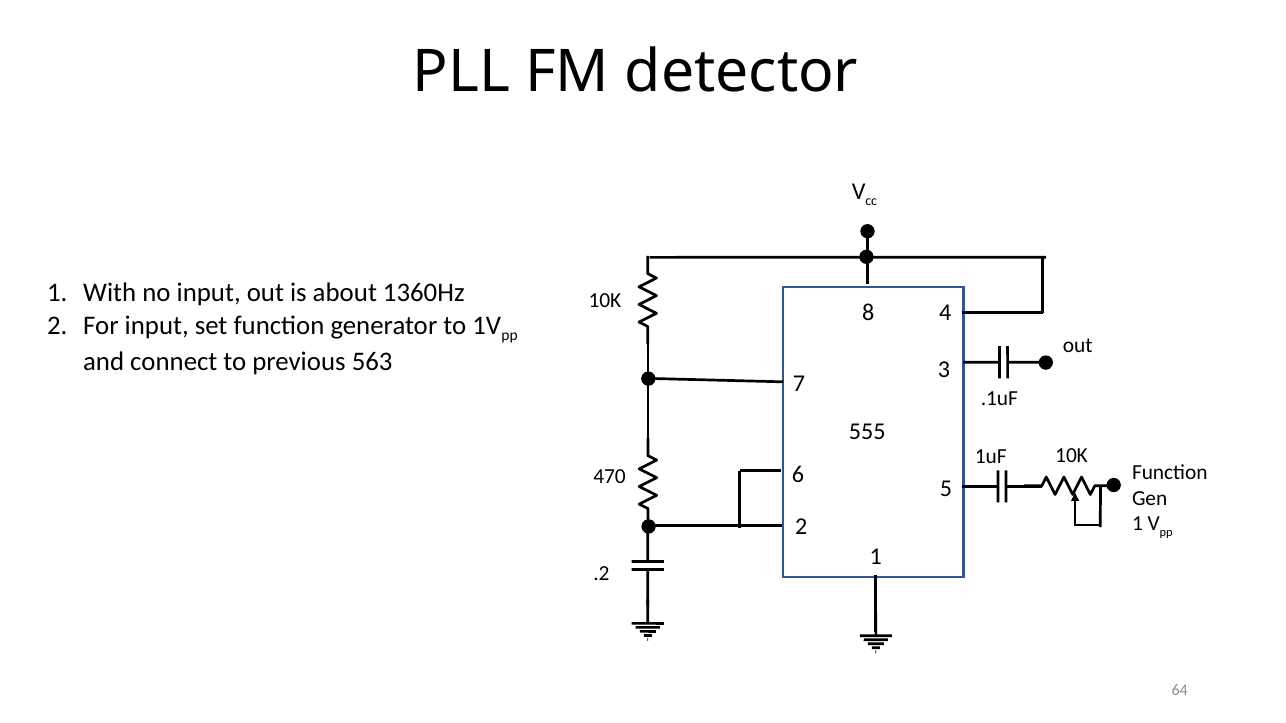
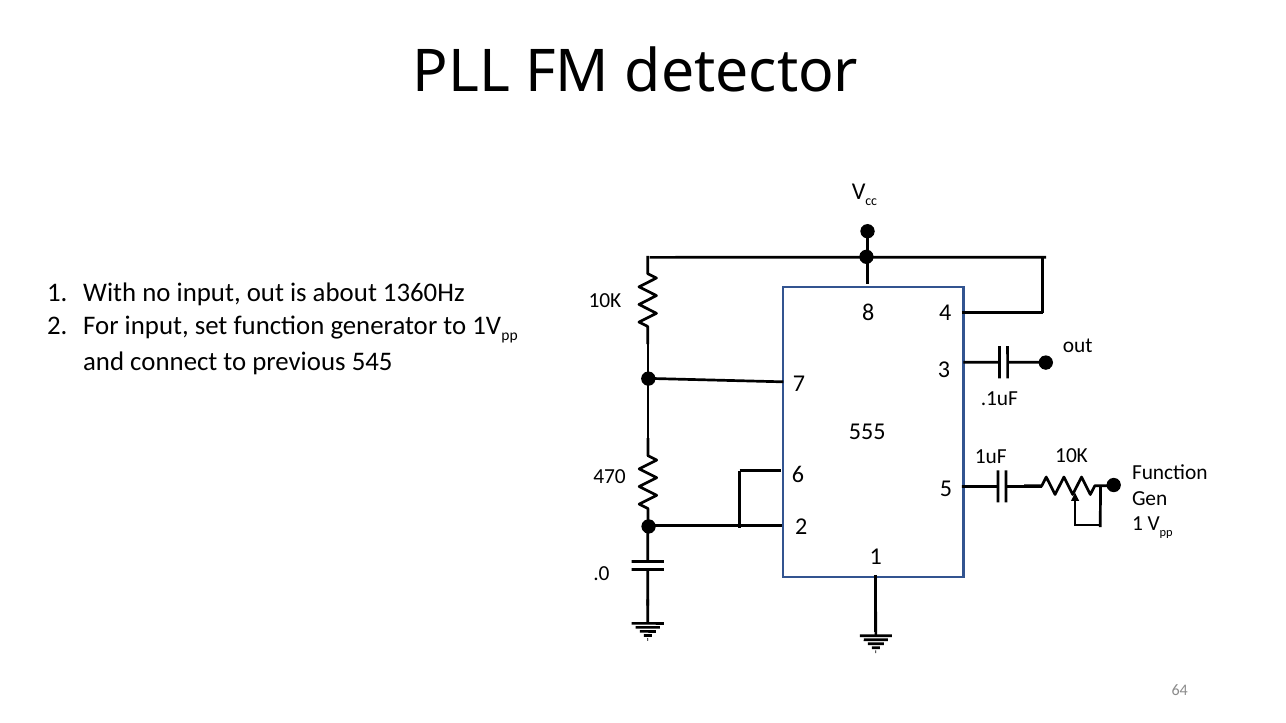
563: 563 -> 545
.2: .2 -> .0
